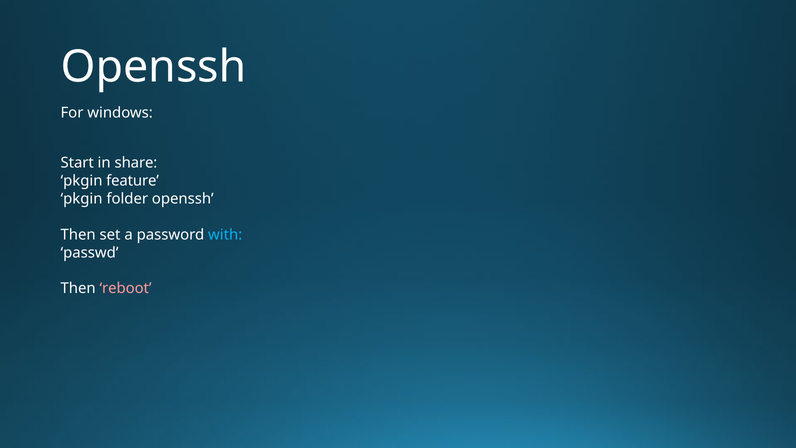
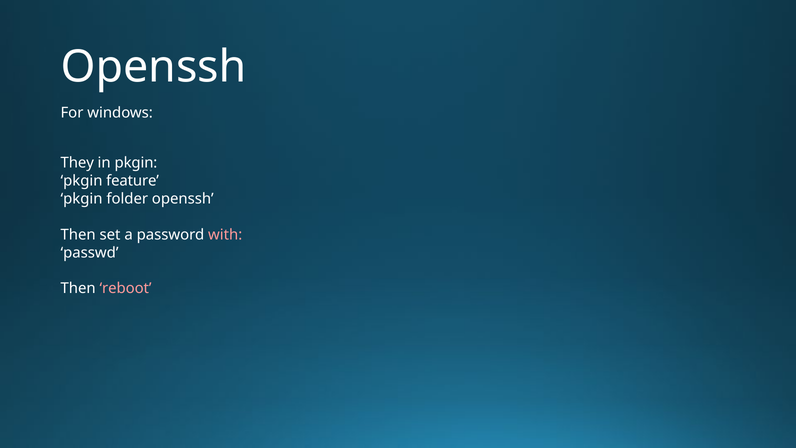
Start: Start -> They
in share: share -> pkgin
with colour: light blue -> pink
